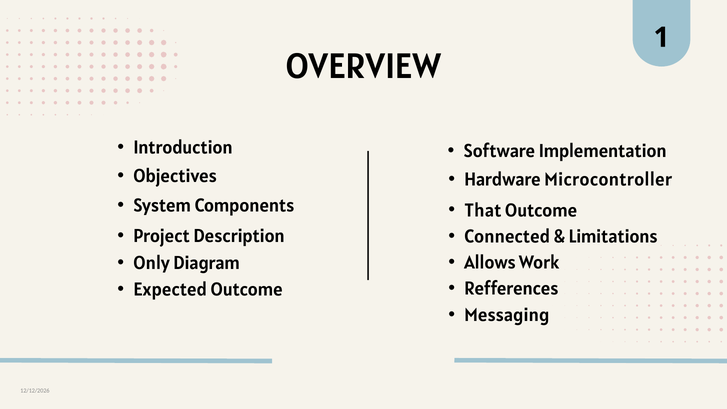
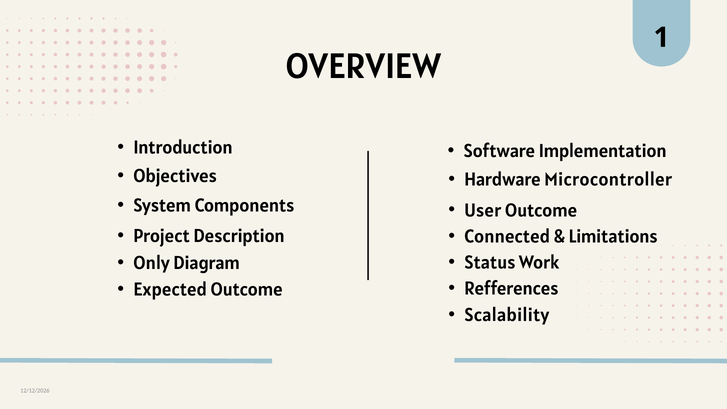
That: That -> User
Allows: Allows -> Status
Messaging: Messaging -> Scalability
